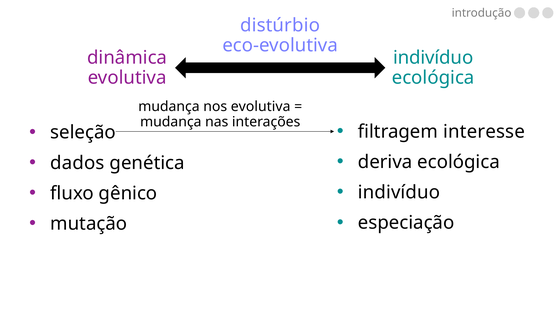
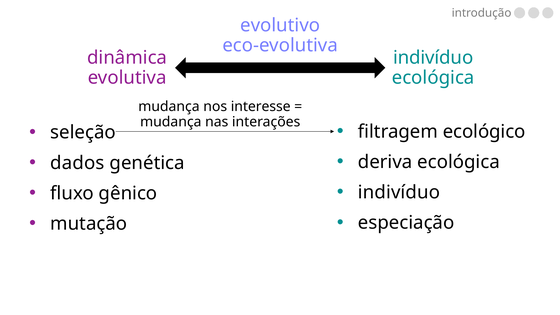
distúrbio: distúrbio -> evolutivo
nos evolutiva: evolutiva -> interesse
interesse: interesse -> ecológico
